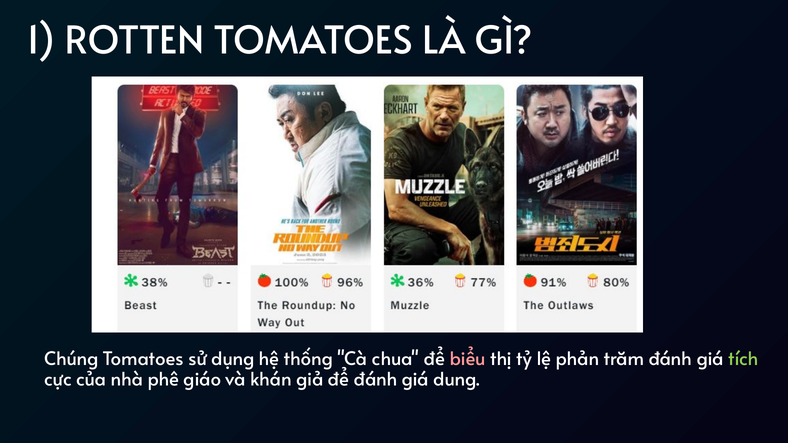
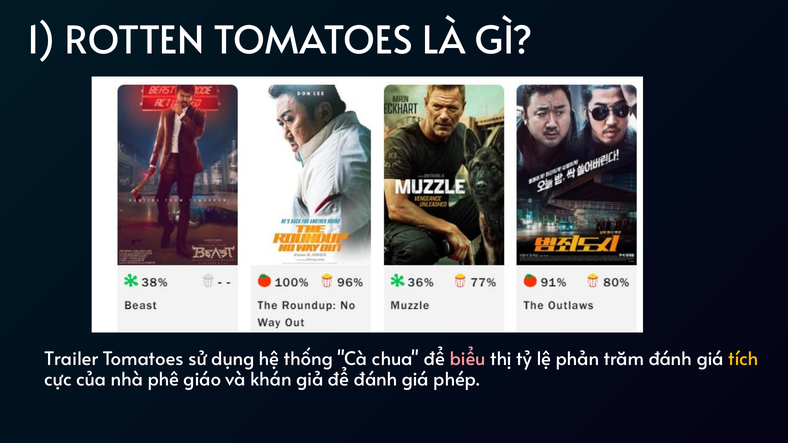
Chúng: Chúng -> Trailer
tích colour: light green -> yellow
dung: dung -> phép
